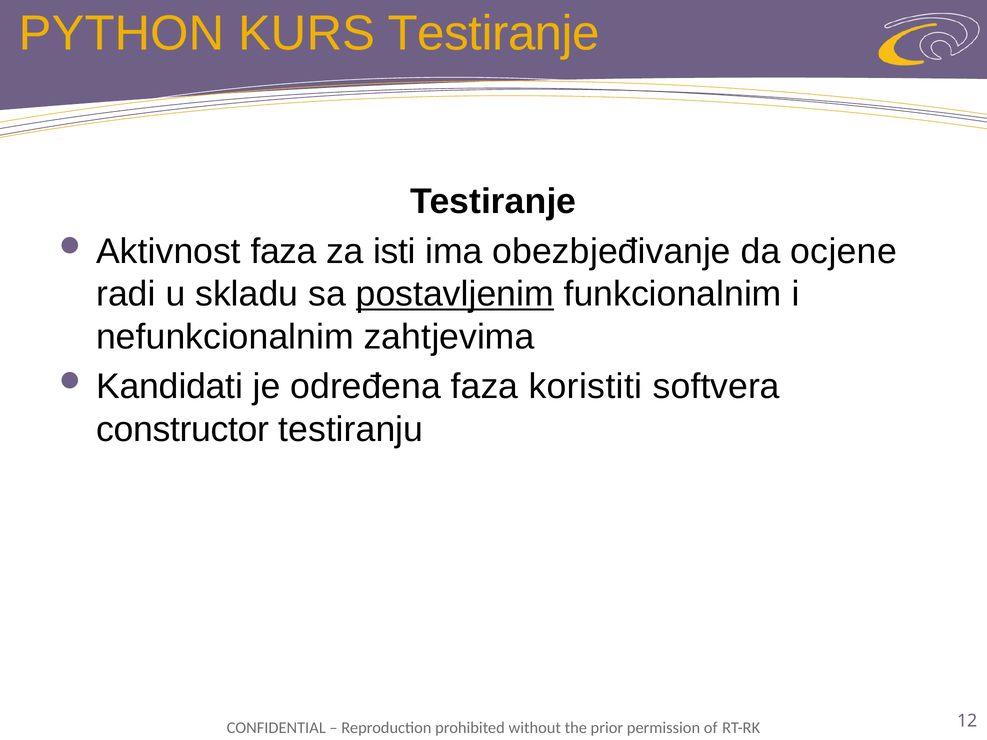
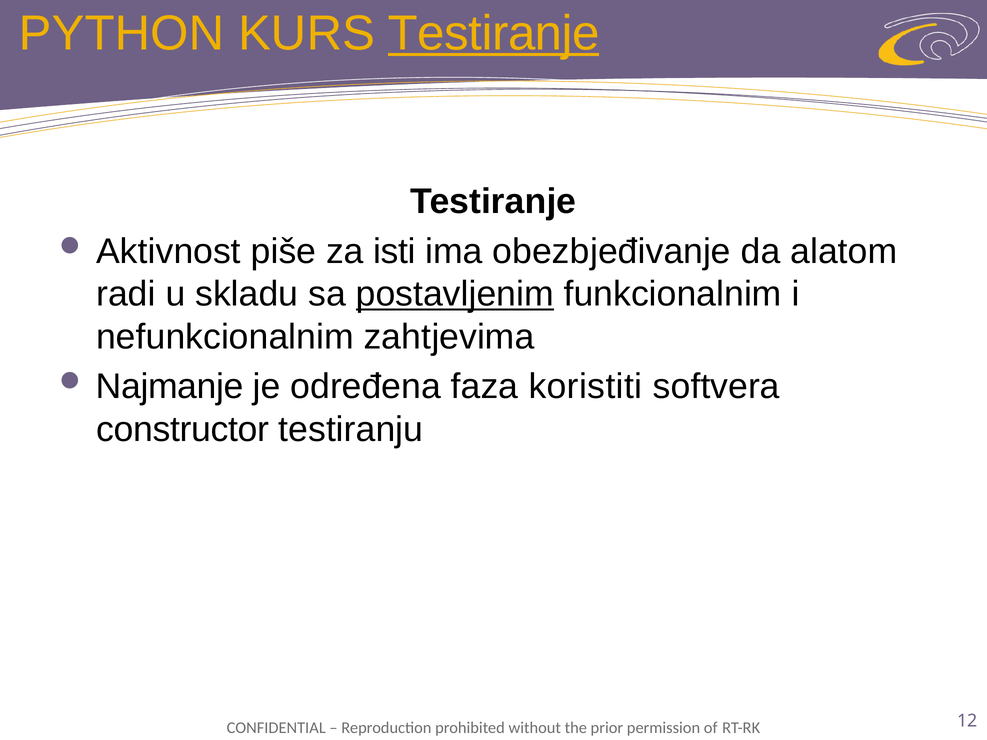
Testiranje at (494, 33) underline: none -> present
Aktivnost faza: faza -> piše
ocjene: ocjene -> alatom
Kandidati: Kandidati -> Najmanje
